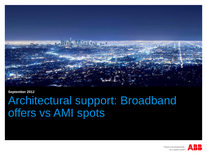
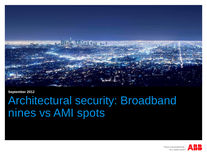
support: support -> security
offers: offers -> nines
